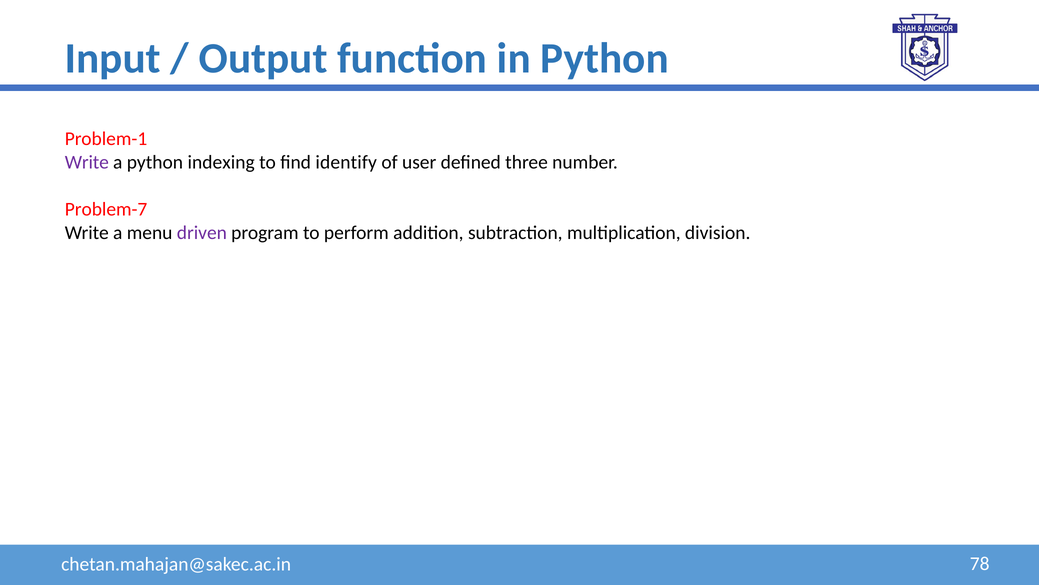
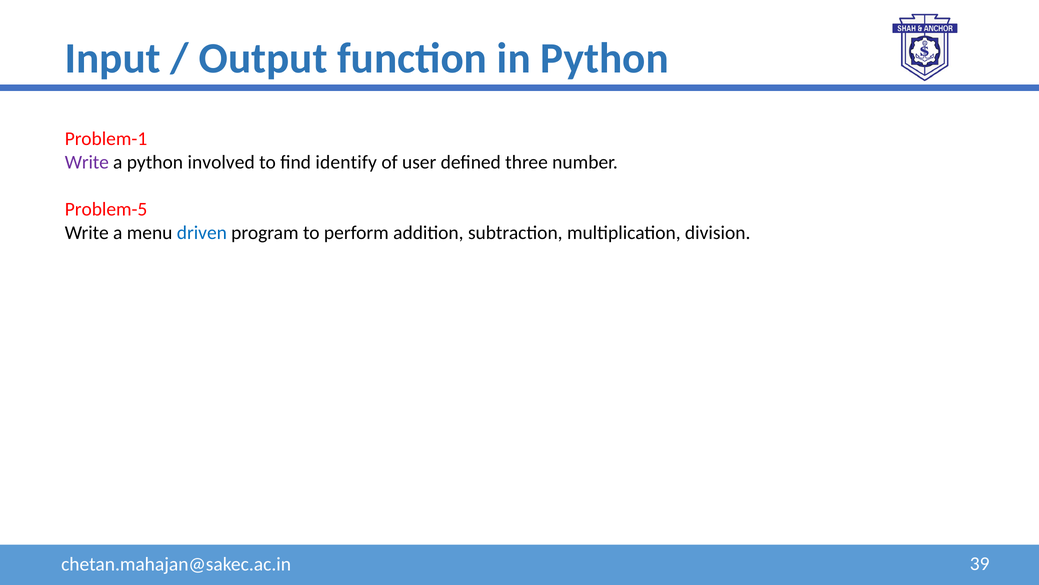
indexing: indexing -> involved
Problem-7: Problem-7 -> Problem-5
driven colour: purple -> blue
78: 78 -> 39
